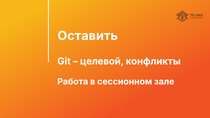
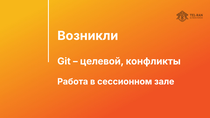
Оставить: Оставить -> Возникли
